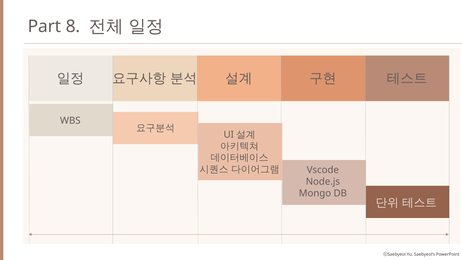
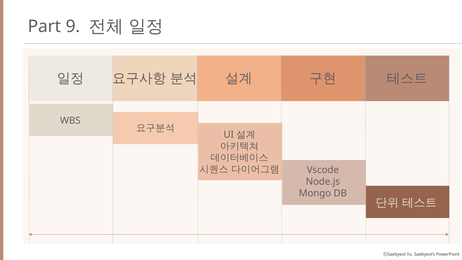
8: 8 -> 9
